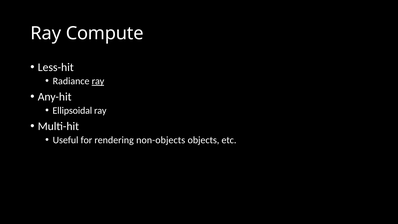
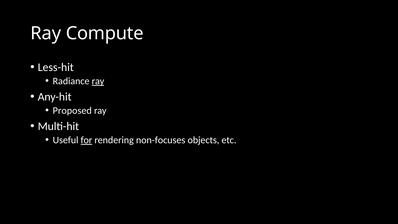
Ellipsoidal: Ellipsoidal -> Proposed
for underline: none -> present
non-objects: non-objects -> non-focuses
